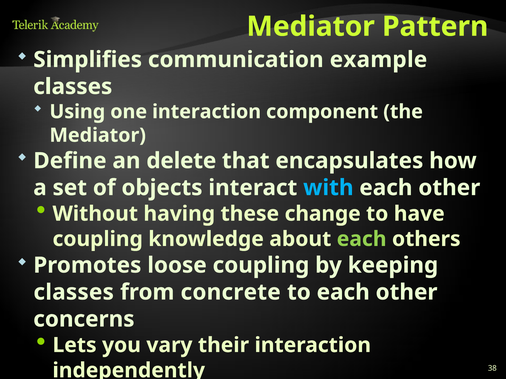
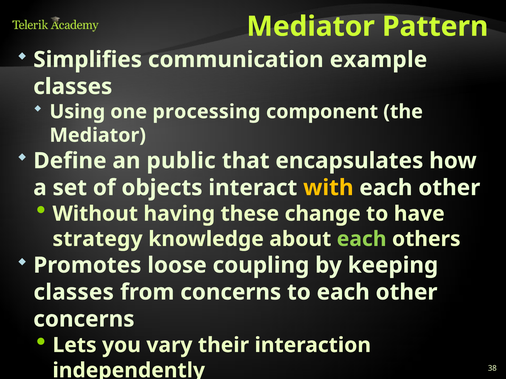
one interaction: interaction -> processing
delete: delete -> public
with colour: light blue -> yellow
coupling at (98, 239): coupling -> strategy
from concrete: concrete -> concerns
